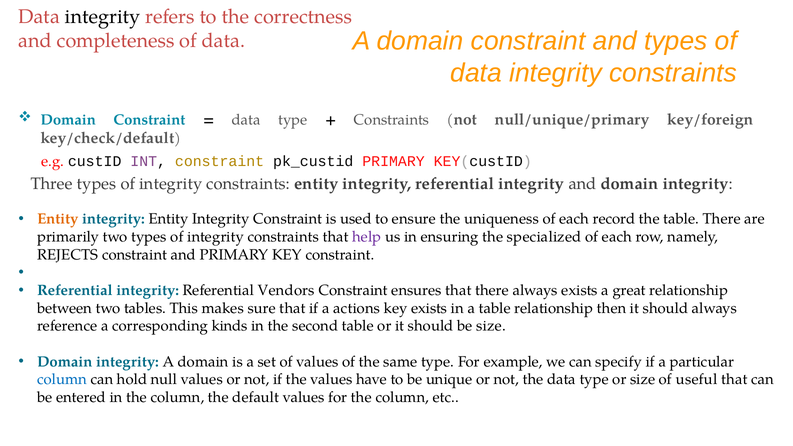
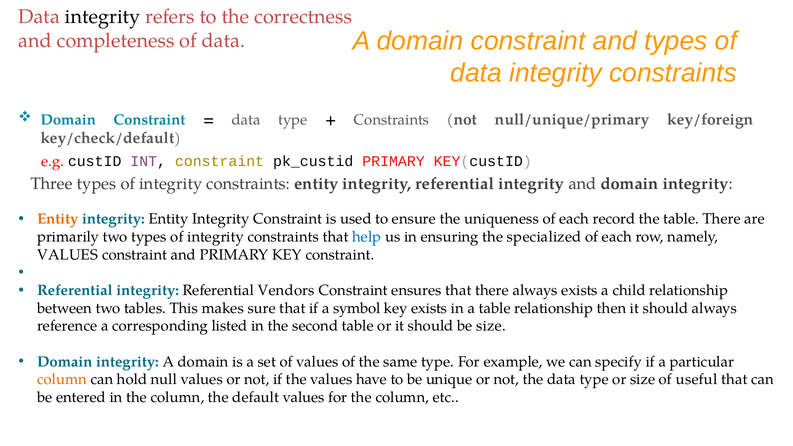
help colour: purple -> blue
REJECTS at (68, 255): REJECTS -> VALUES
great: great -> child
actions: actions -> symbol
kinds: kinds -> listed
column at (62, 380) colour: blue -> orange
